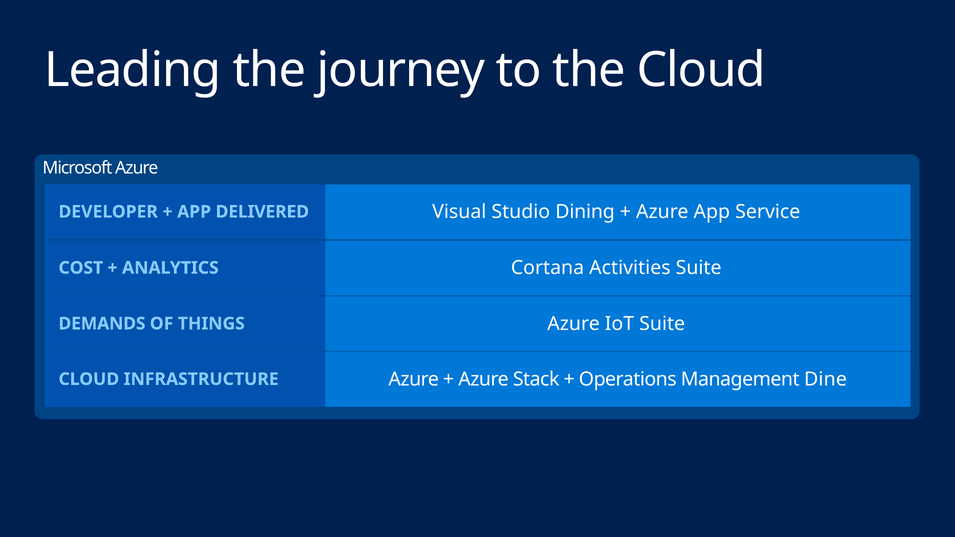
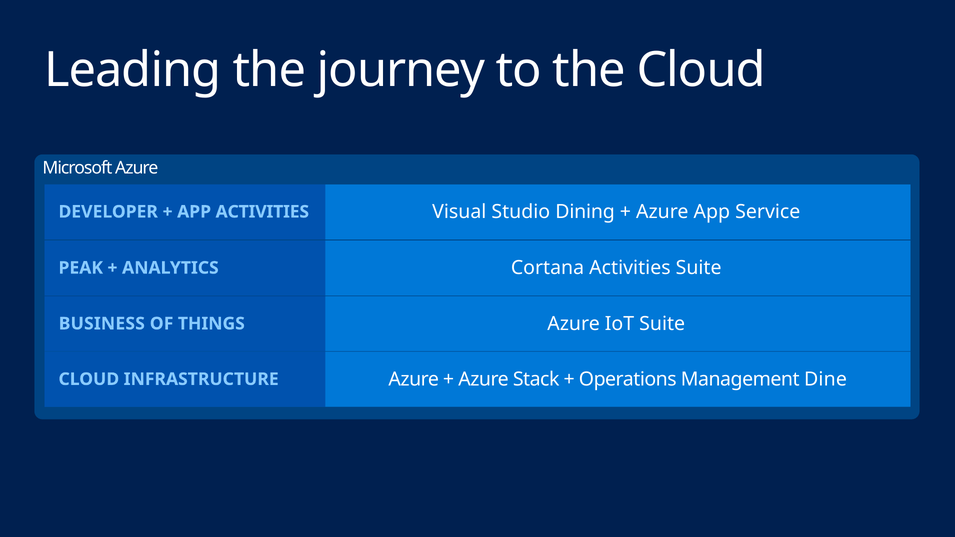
APP DELIVERED: DELIVERED -> ACTIVITIES
COST: COST -> PEAK
DEMANDS: DEMANDS -> BUSINESS
